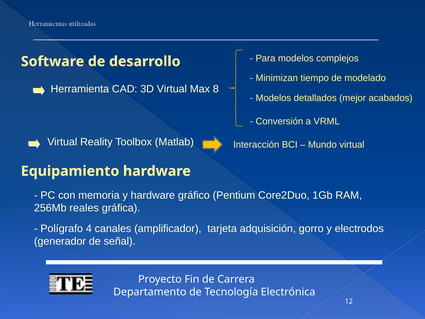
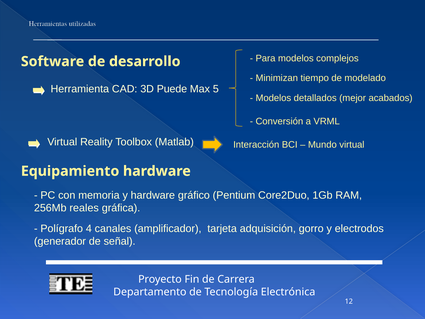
3D Virtual: Virtual -> Puede
8: 8 -> 5
